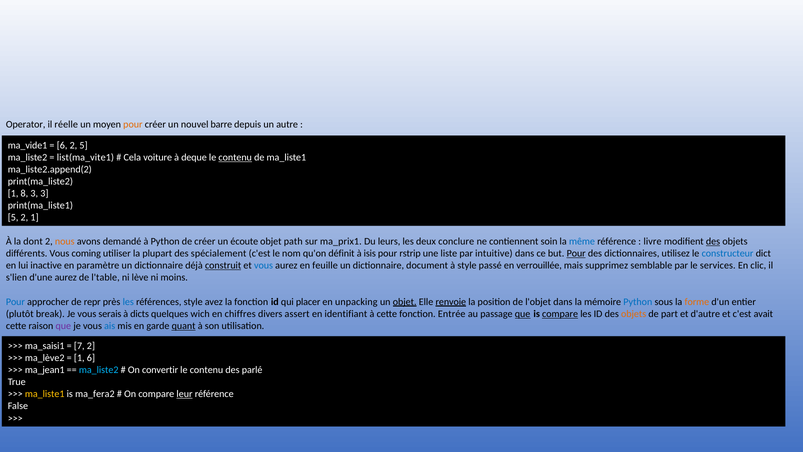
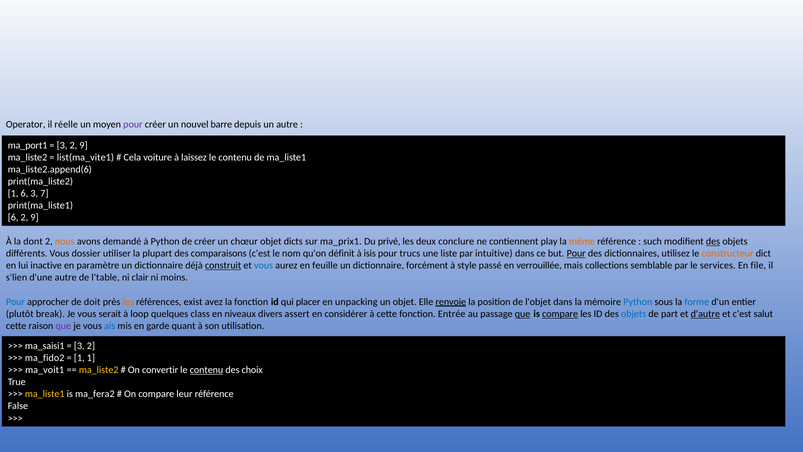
pour at (133, 124) colour: orange -> purple
ma_vide1: ma_vide1 -> ma_port1
6 at (62, 145): 6 -> 3
5 at (84, 145): 5 -> 9
deque: deque -> laissez
contenu at (235, 157) underline: present -> none
ma_liste2.append(2: ma_liste2.append(2 -> ma_liste2.append(6
1 8: 8 -> 6
3 3: 3 -> 7
5 at (13, 217): 5 -> 6
1 at (35, 217): 1 -> 9
écoute: écoute -> chœur
path: path -> dicts
leurs: leurs -> privé
soin: soin -> play
même colour: blue -> orange
livre: livre -> such
coming: coming -> dossier
spécialement: spécialement -> comparaisons
rstrip: rstrip -> trucs
constructeur colour: blue -> orange
document: document -> forcément
supprimez: supprimez -> collections
clic: clic -> file
d'une aurez: aurez -> autre
lève: lève -> clair
repr: repr -> doit
les at (128, 302) colour: blue -> orange
références style: style -> exist
objet at (405, 302) underline: present -> none
forme colour: orange -> blue
serais: serais -> serait
dicts: dicts -> loop
wich: wich -> class
chiffres: chiffres -> niveaux
identifiant: identifiant -> considérer
objets at (634, 314) colour: orange -> blue
d'autre underline: none -> present
avait: avait -> salut
quant underline: present -> none
7 at (79, 346): 7 -> 3
ma_lève2: ma_lève2 -> ma_fido2
1 6: 6 -> 1
ma_jean1: ma_jean1 -> ma_voit1
ma_liste2 at (99, 370) colour: light blue -> yellow
contenu at (206, 370) underline: none -> present
parlé: parlé -> choix
leur underline: present -> none
